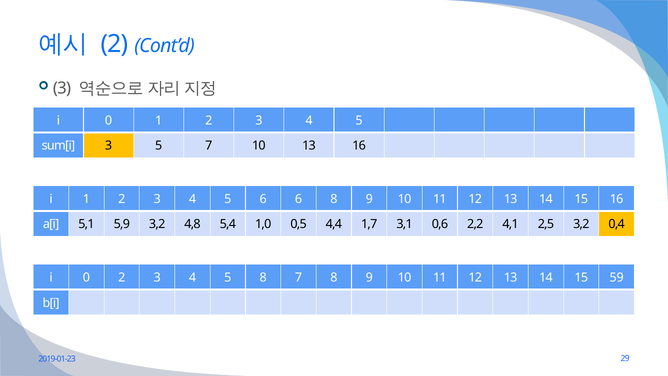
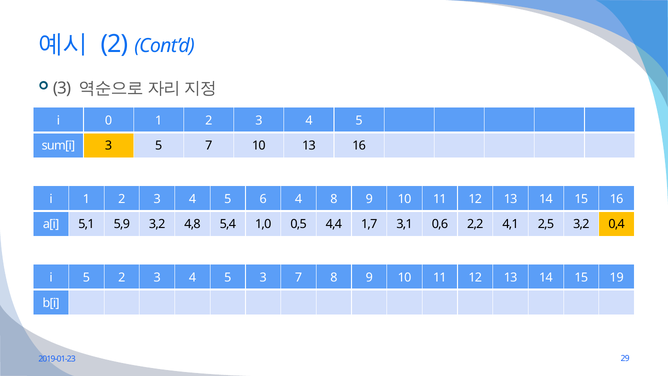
6 6: 6 -> 4
0 at (86, 277): 0 -> 5
5 8: 8 -> 3
59: 59 -> 19
